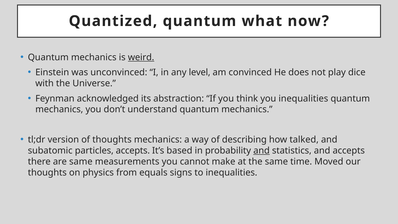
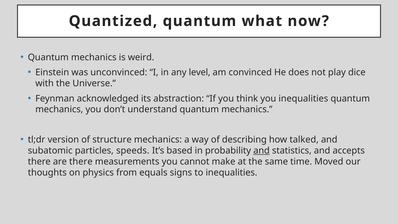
weird underline: present -> none
of thoughts: thoughts -> structure
particles accepts: accepts -> speeds
are same: same -> there
